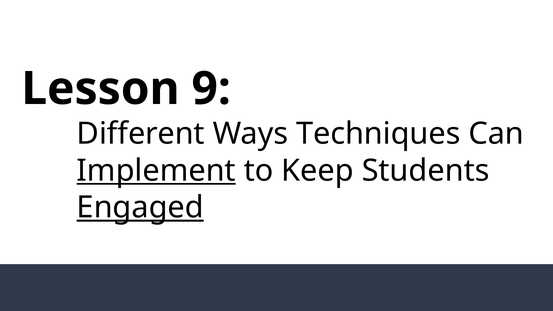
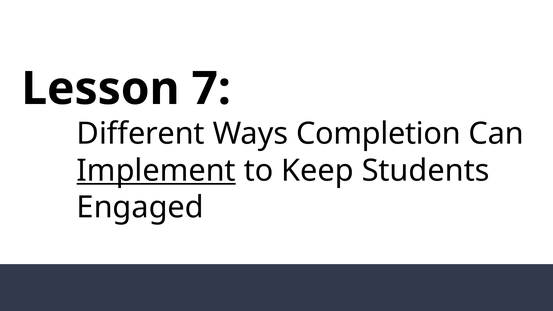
9: 9 -> 7
Techniques: Techniques -> Completion
Engaged underline: present -> none
